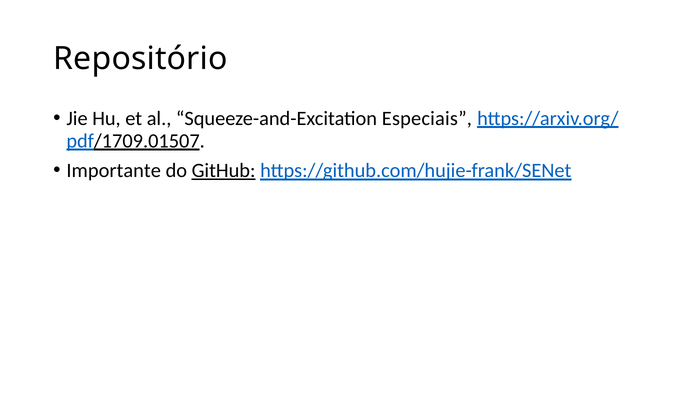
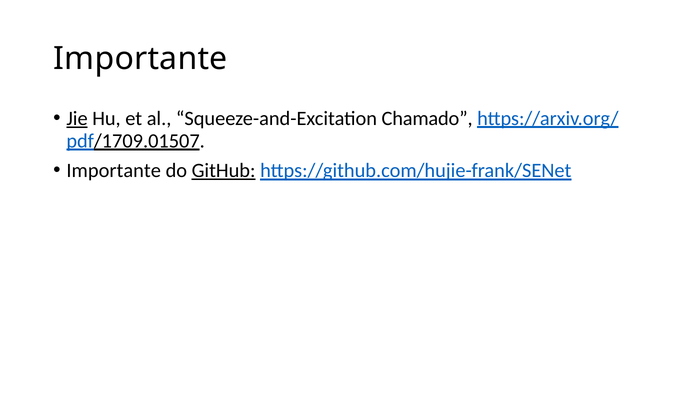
Repositório at (140, 59): Repositório -> Importante
Jie underline: none -> present
Especiais: Especiais -> Chamado
